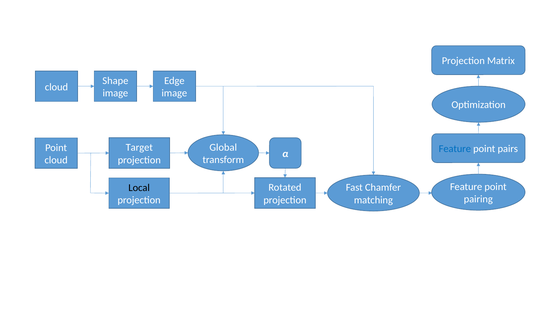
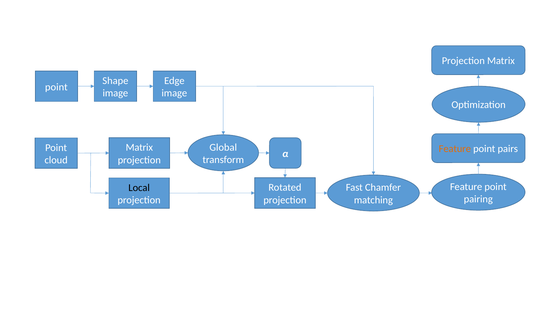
cloud at (56, 87): cloud -> point
Target at (139, 148): Target -> Matrix
Feature at (455, 149) colour: blue -> orange
